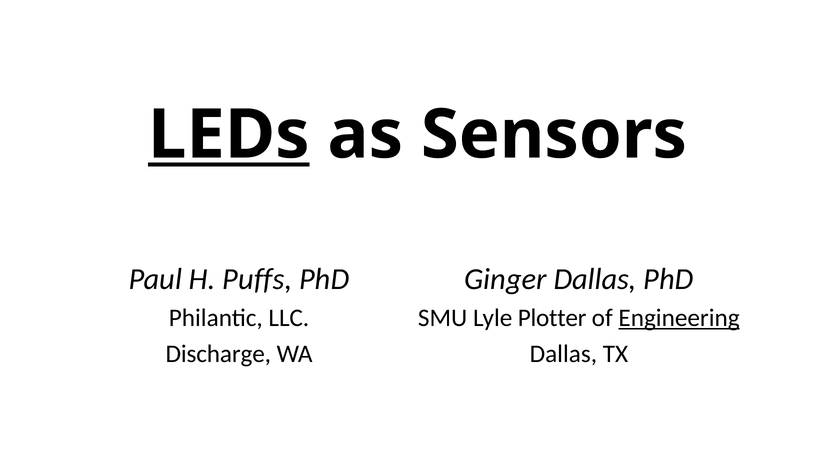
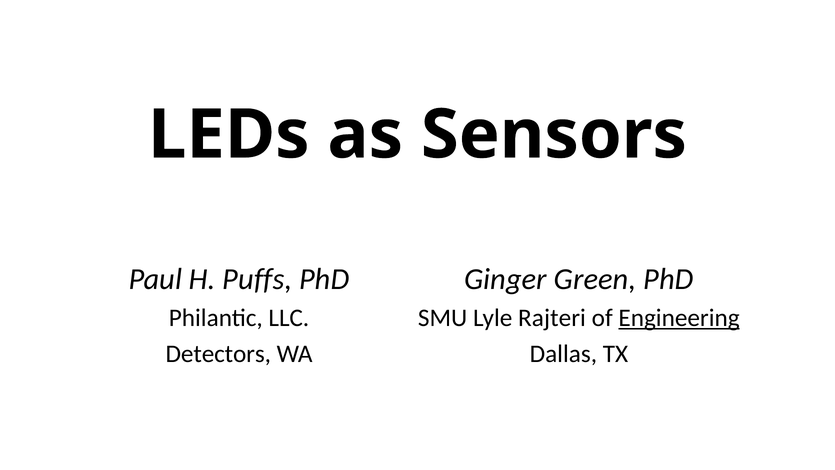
LEDs underline: present -> none
Ginger Dallas: Dallas -> Green
Plotter: Plotter -> Rajteri
Discharge: Discharge -> Detectors
